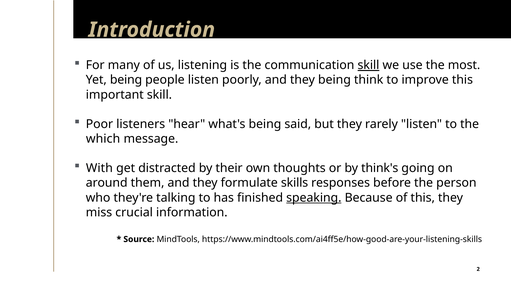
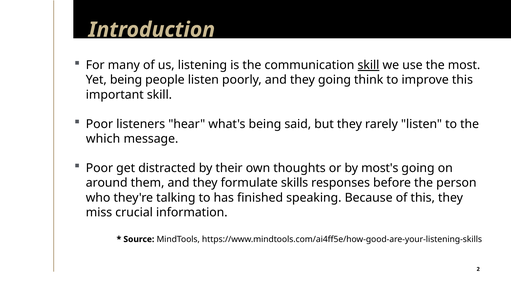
they being: being -> going
With at (99, 168): With -> Poor
think's: think's -> most's
speaking underline: present -> none
